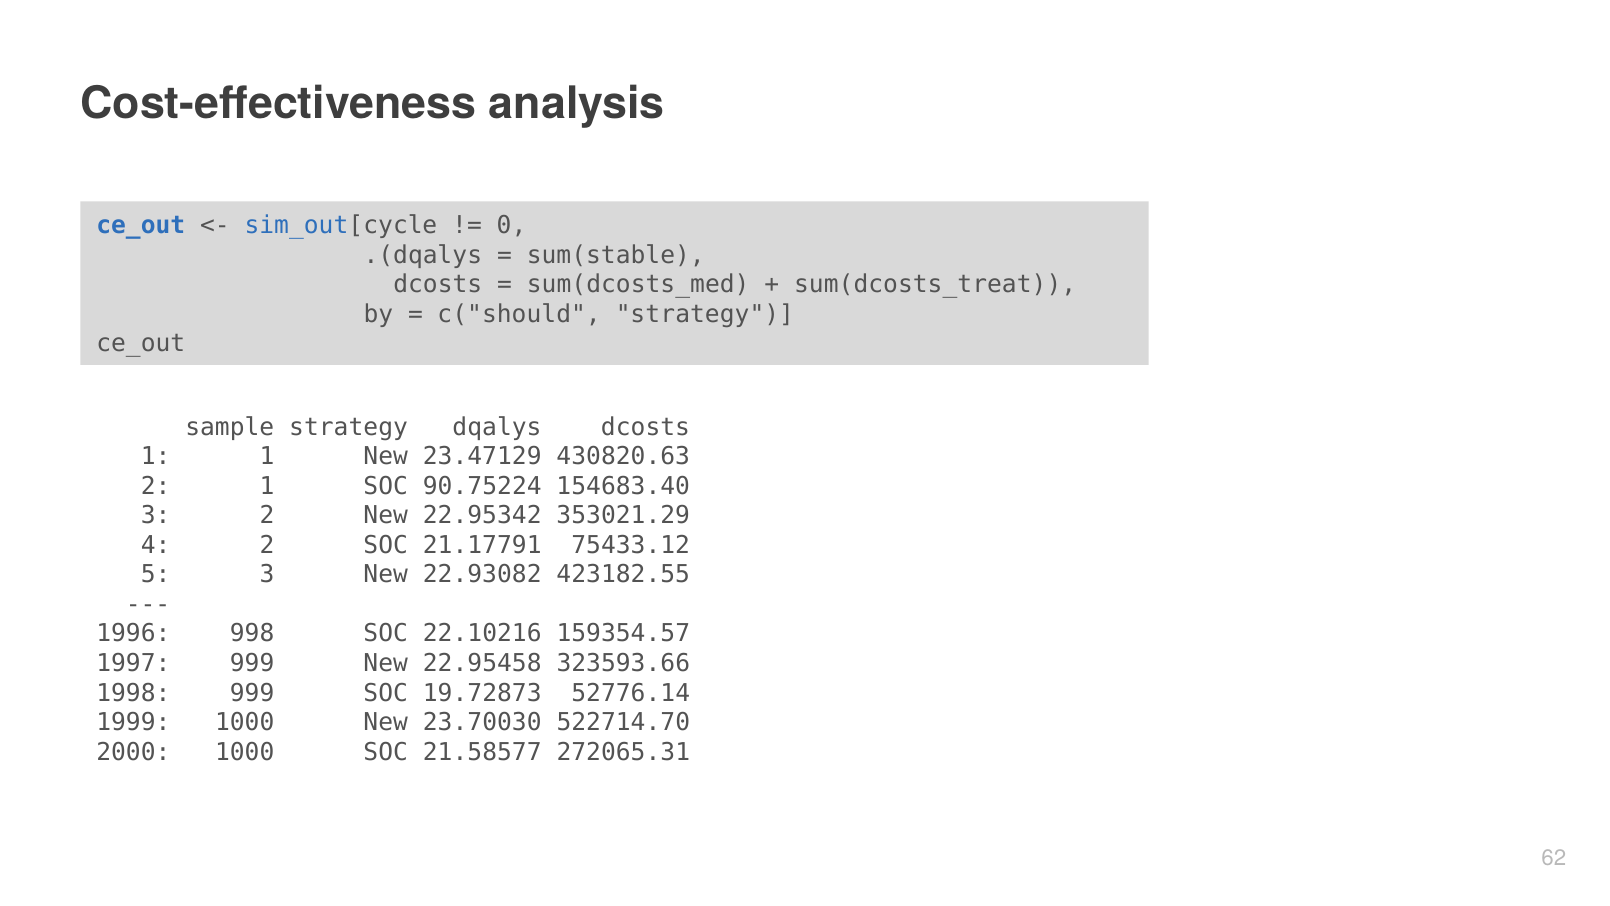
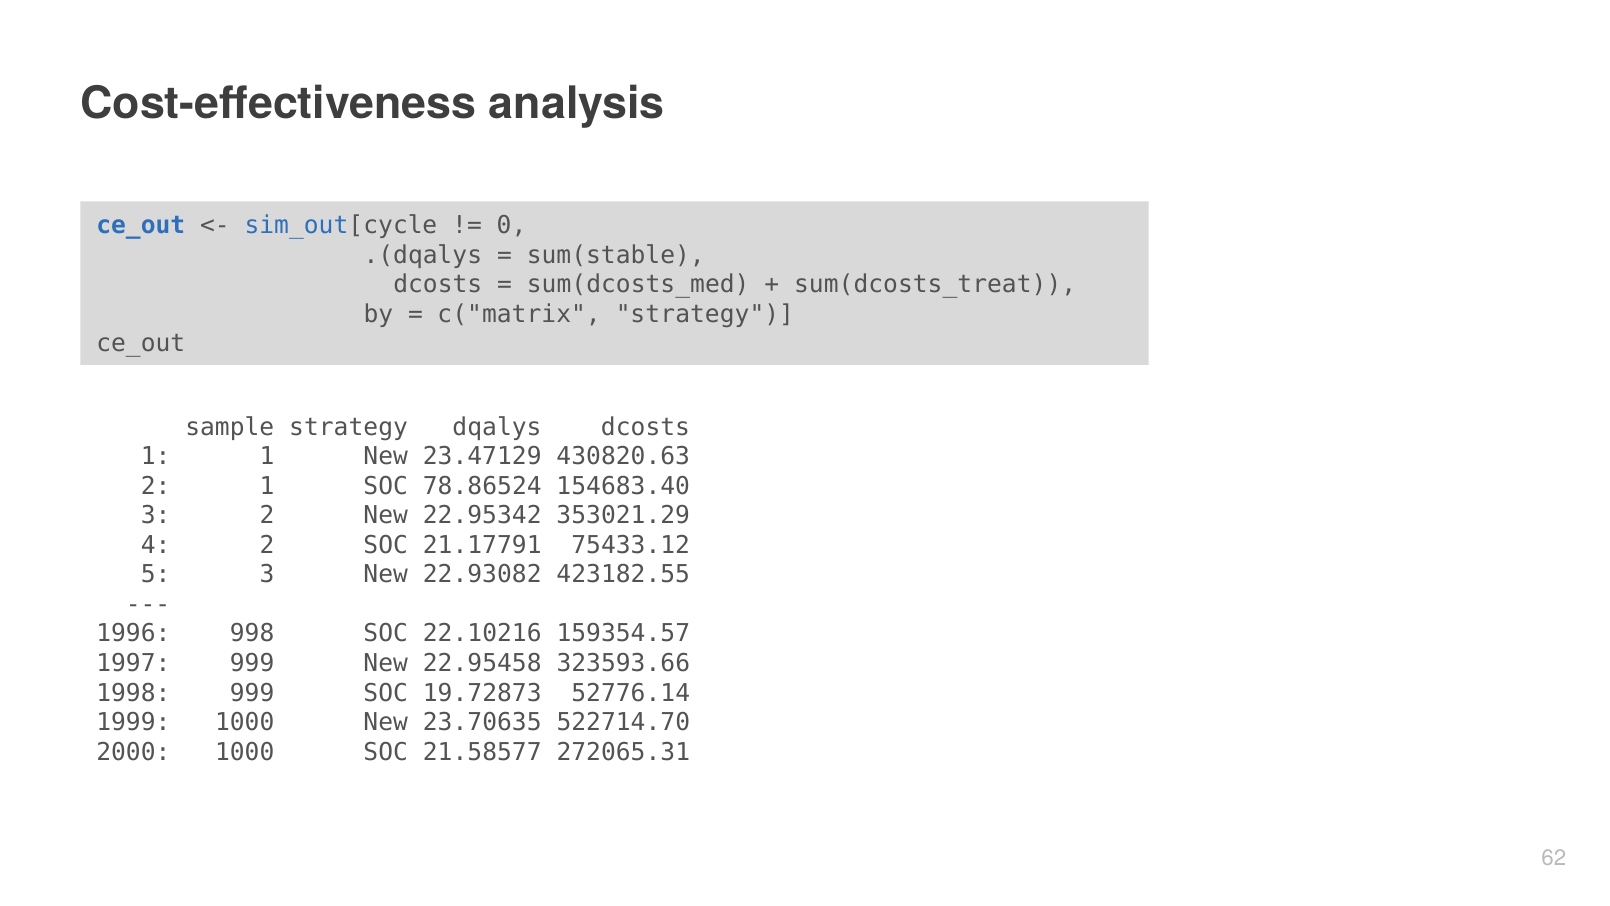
c("should: c("should -> c("matrix
90.75224: 90.75224 -> 78.86524
23.70030: 23.70030 -> 23.70635
